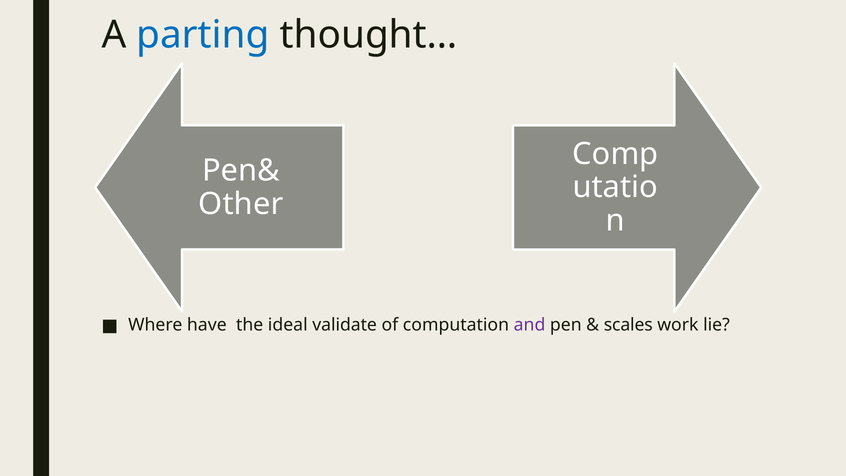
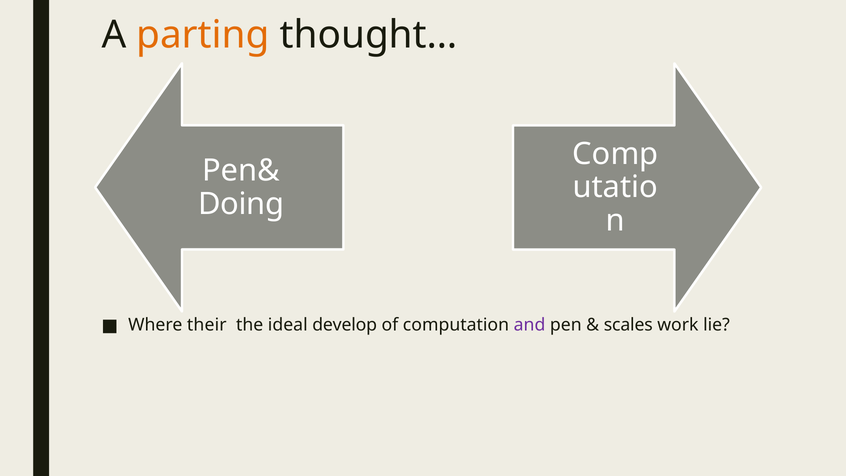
parting colour: blue -> orange
Other: Other -> Doing
have: have -> their
validate: validate -> develop
